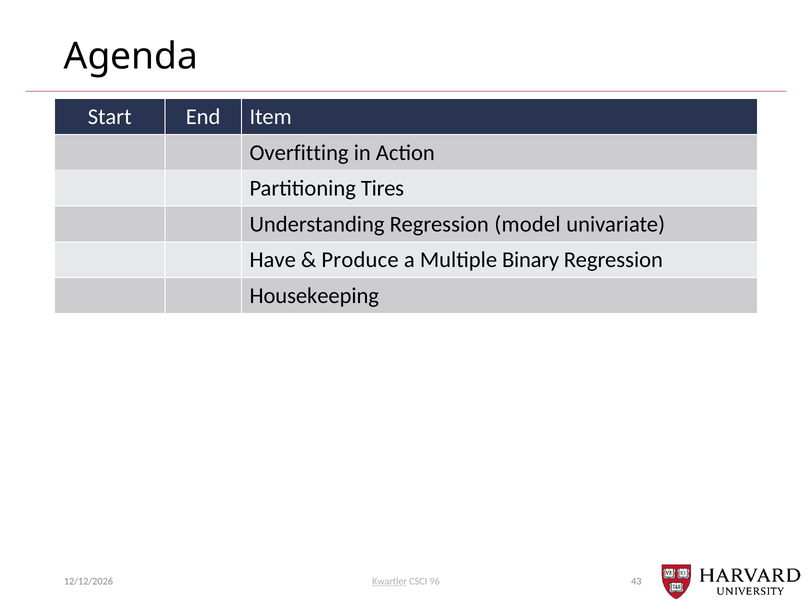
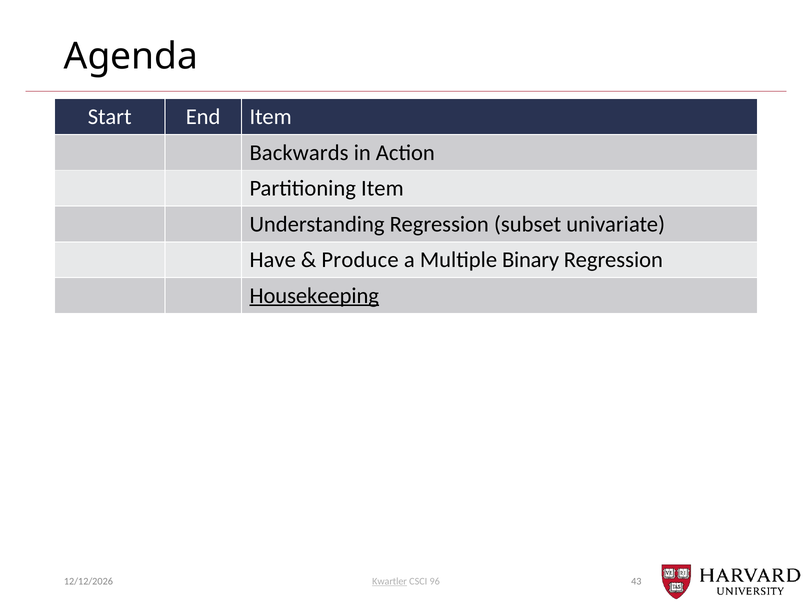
Overfitting: Overfitting -> Backwards
Partitioning Tires: Tires -> Item
model: model -> subset
Housekeeping underline: none -> present
